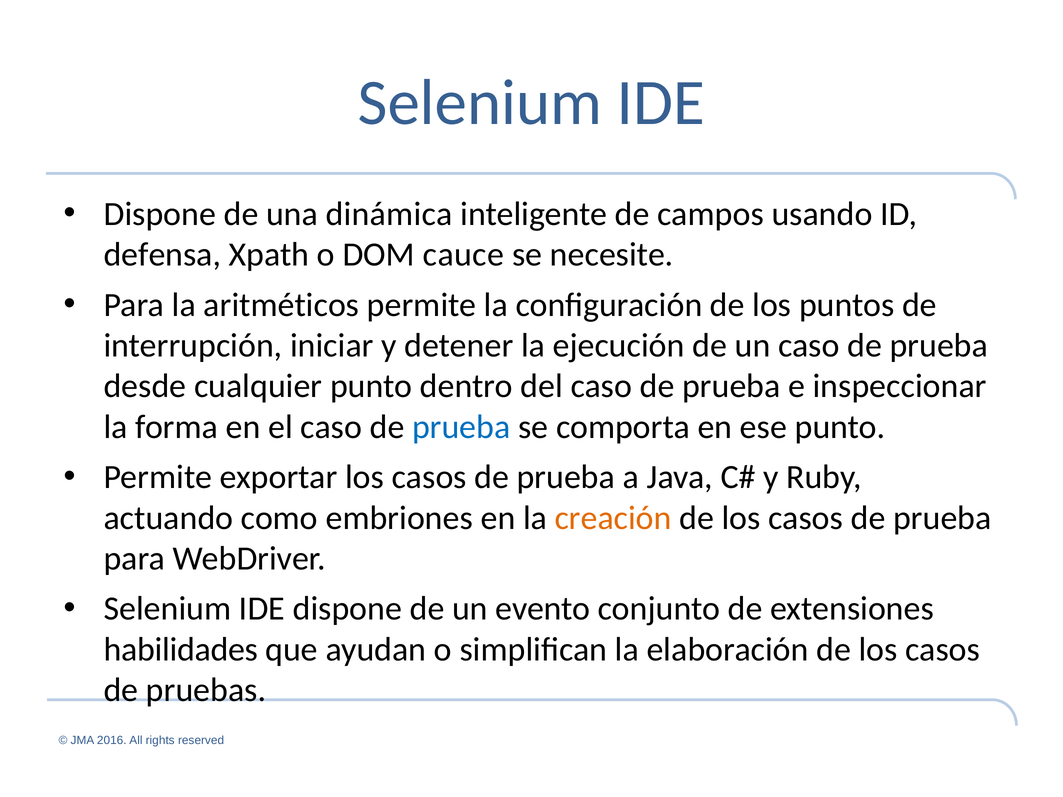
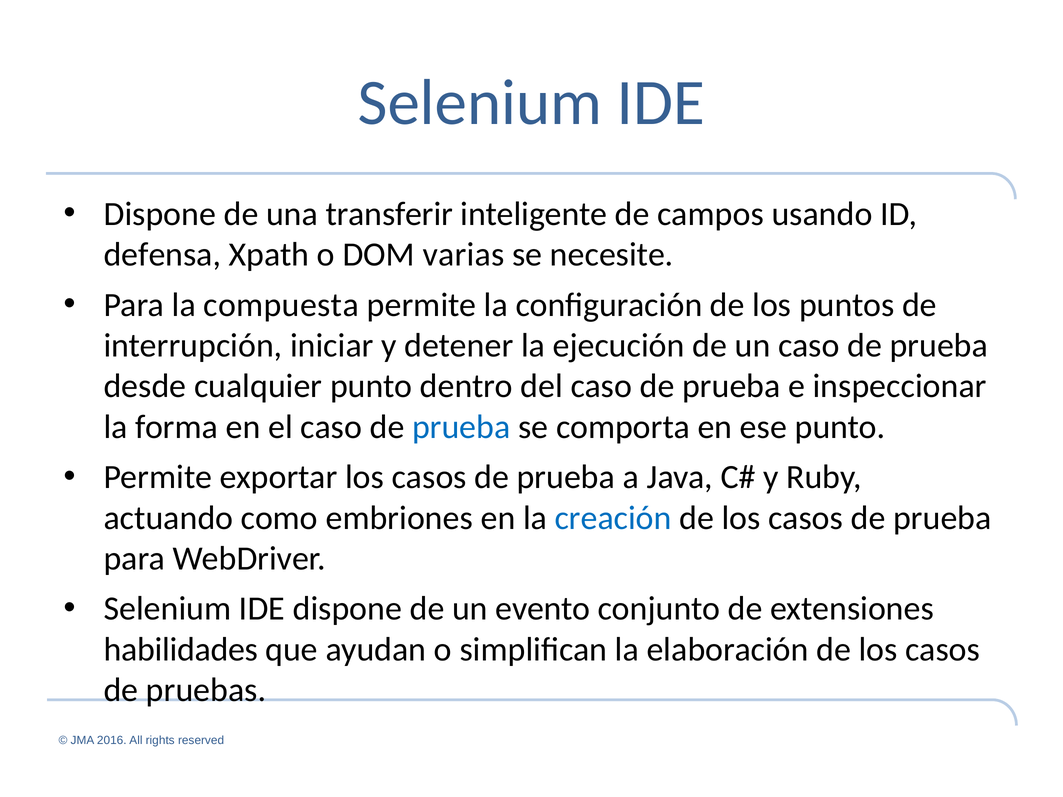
dinámica: dinámica -> transferir
cauce: cauce -> varias
aritméticos: aritméticos -> compuesta
creación colour: orange -> blue
